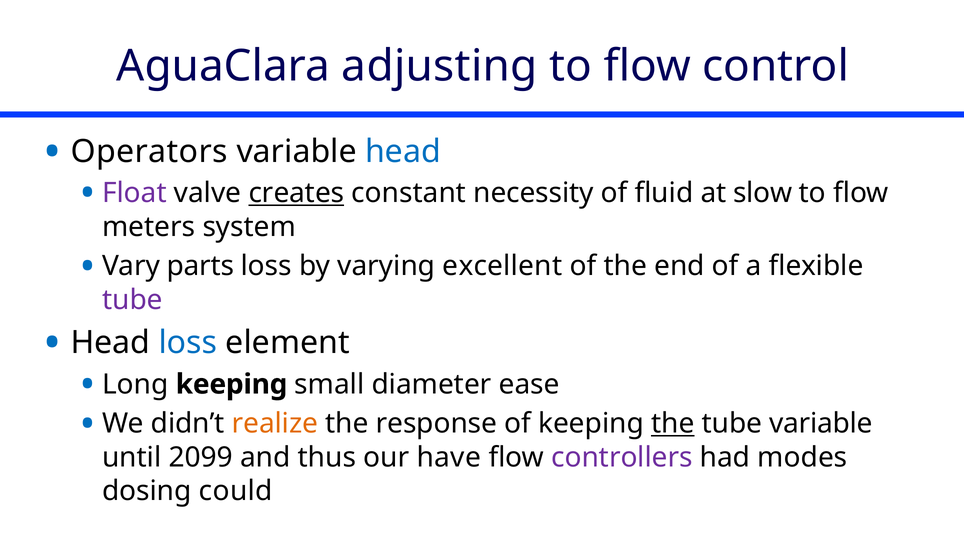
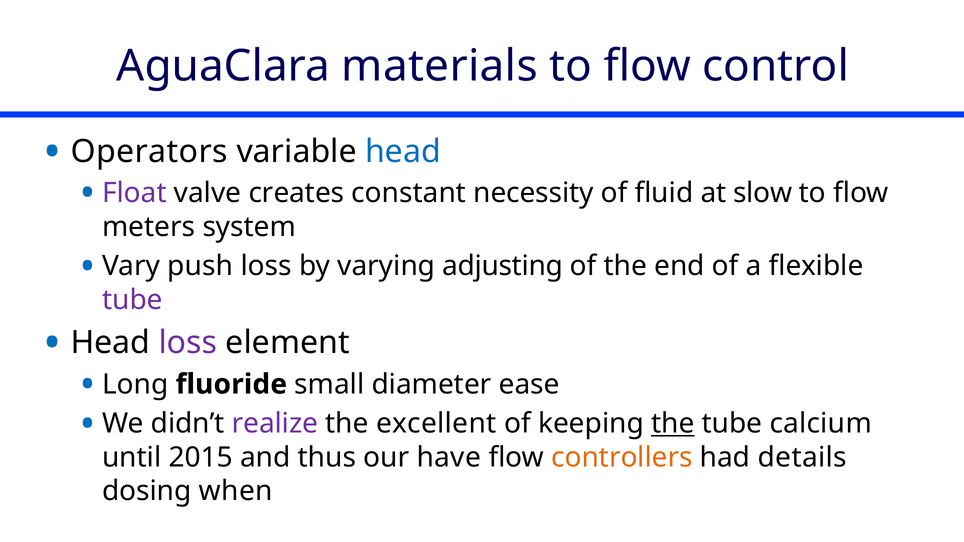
adjusting: adjusting -> materials
creates underline: present -> none
parts: parts -> push
excellent: excellent -> adjusting
loss at (188, 343) colour: blue -> purple
Long keeping: keeping -> fluoride
realize colour: orange -> purple
response: response -> excellent
tube variable: variable -> calcium
2099: 2099 -> 2015
controllers colour: purple -> orange
modes: modes -> details
could: could -> when
